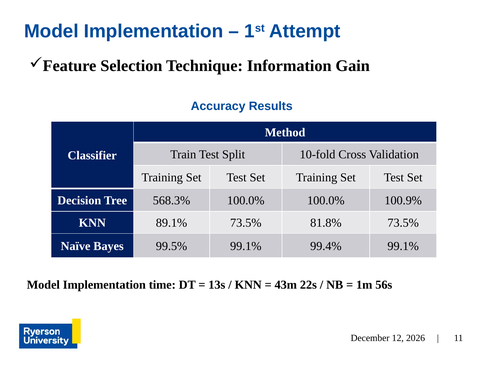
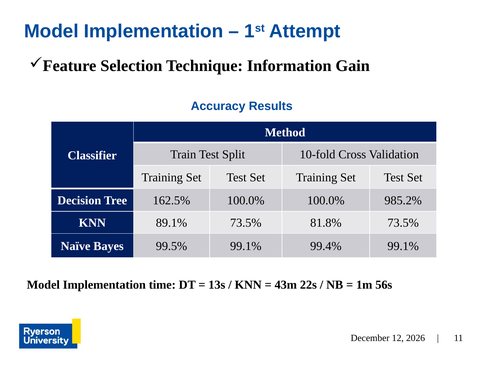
568.3%: 568.3% -> 162.5%
100.9%: 100.9% -> 985.2%
